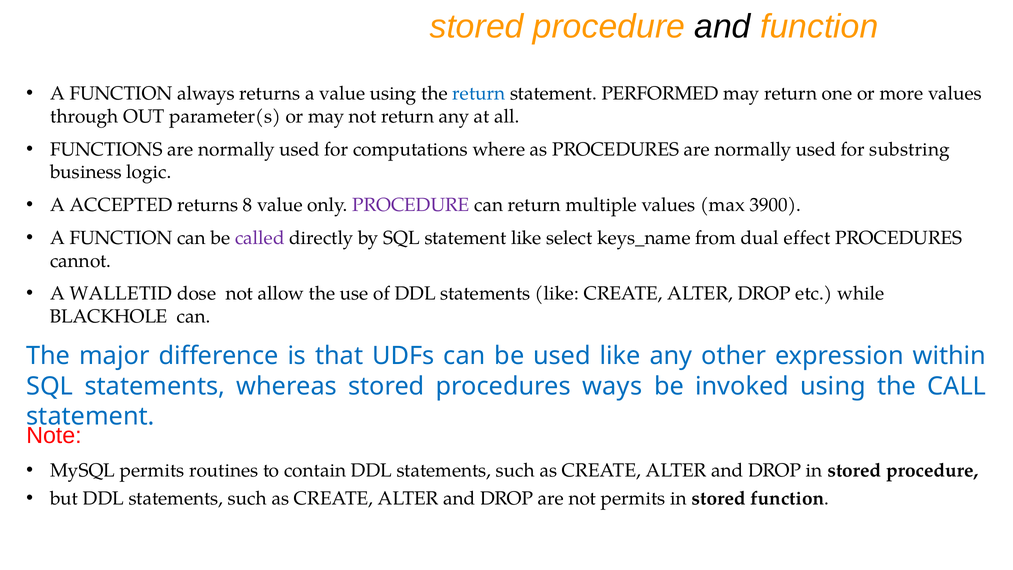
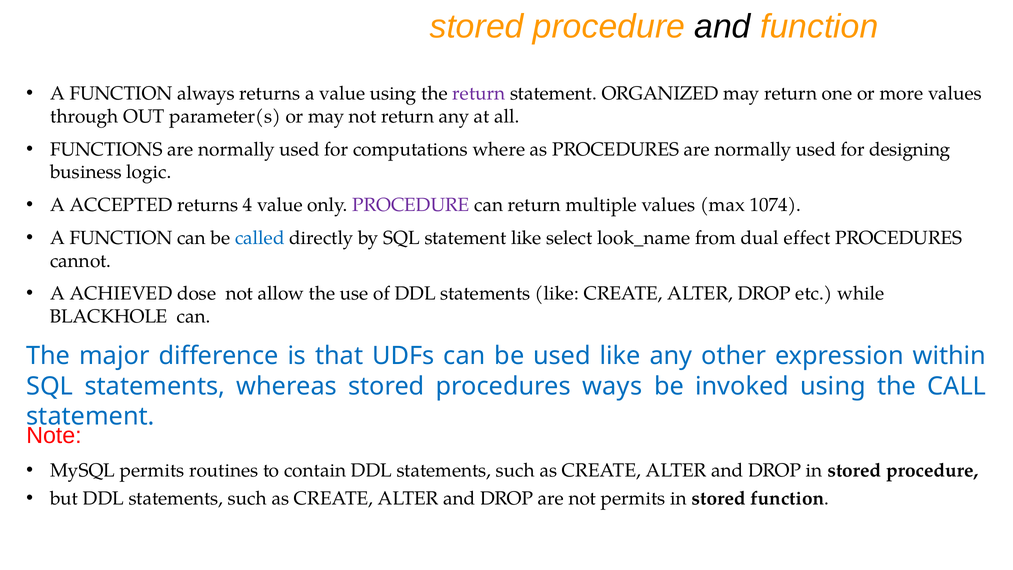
return at (479, 94) colour: blue -> purple
PERFORMED: PERFORMED -> ORGANIZED
substring: substring -> designing
8: 8 -> 4
3900: 3900 -> 1074
called colour: purple -> blue
keys_name: keys_name -> look_name
WALLETID: WALLETID -> ACHIEVED
